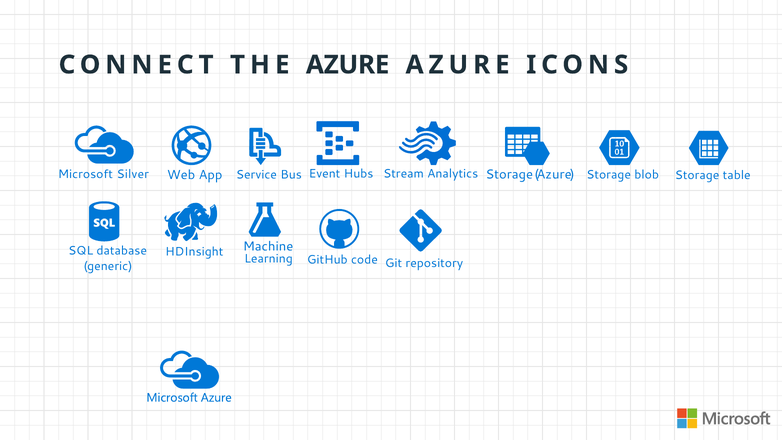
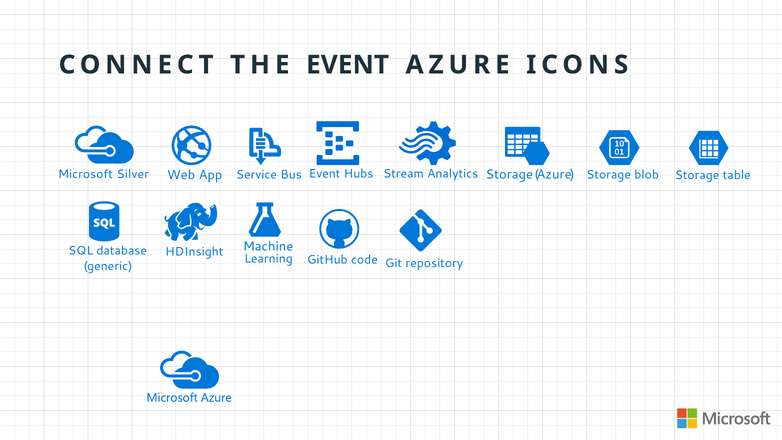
THE AZURE: AZURE -> EVENT
